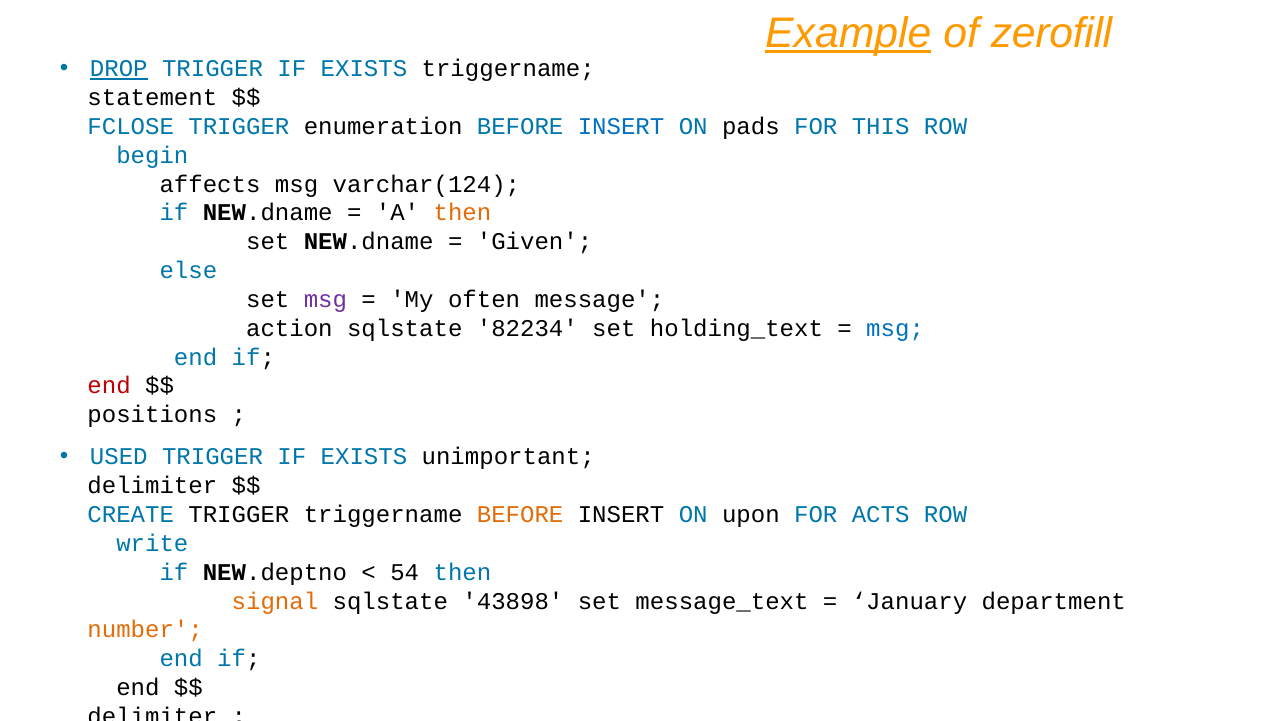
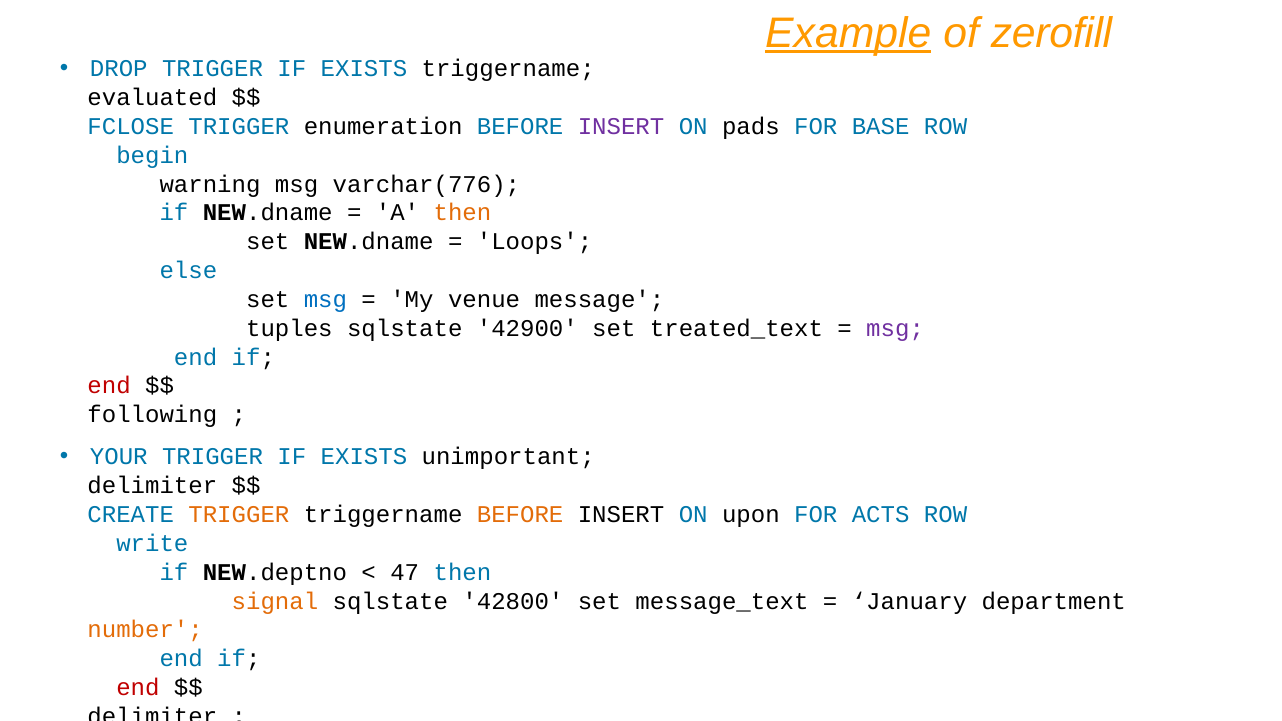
DROP underline: present -> none
statement: statement -> evaluated
INSERT at (621, 126) colour: blue -> purple
THIS: THIS -> BASE
affects: affects -> warning
varchar(124: varchar(124 -> varchar(776
Given: Given -> Loops
msg at (325, 299) colour: purple -> blue
often: often -> venue
action: action -> tuples
82234: 82234 -> 42900
holding_text: holding_text -> treated_text
msg at (895, 328) colour: blue -> purple
positions: positions -> following
USED: USED -> YOUR
TRIGGER at (239, 515) colour: black -> orange
54: 54 -> 47
43898: 43898 -> 42800
end at (138, 688) colour: black -> red
